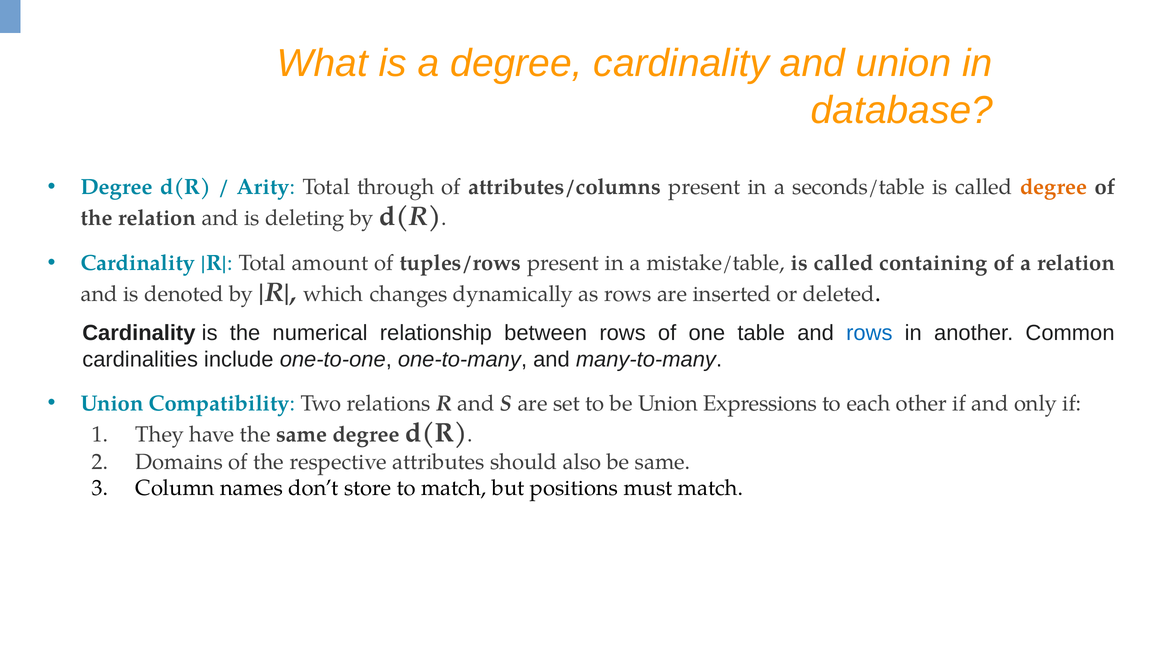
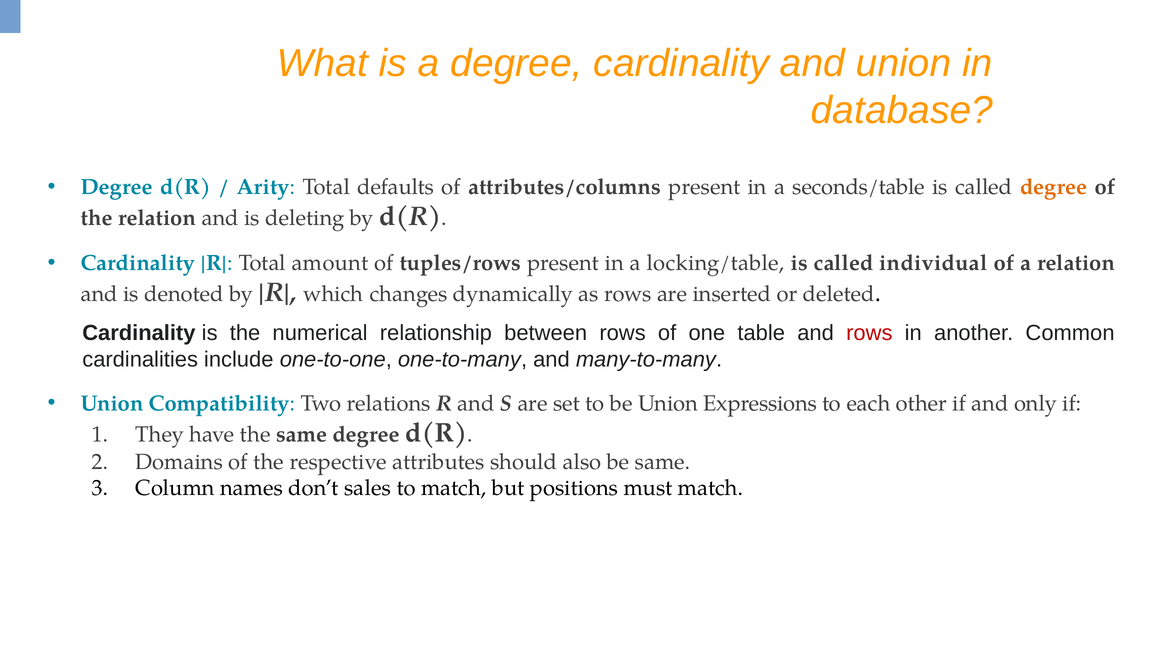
through: through -> defaults
mistake/table: mistake/table -> locking/table
containing: containing -> individual
rows at (869, 333) colour: blue -> red
store: store -> sales
